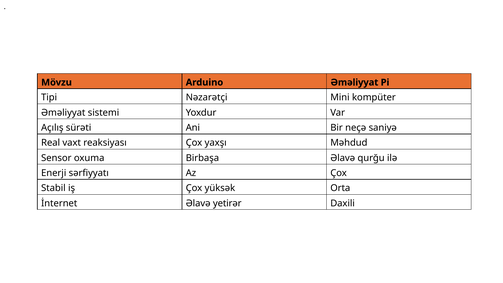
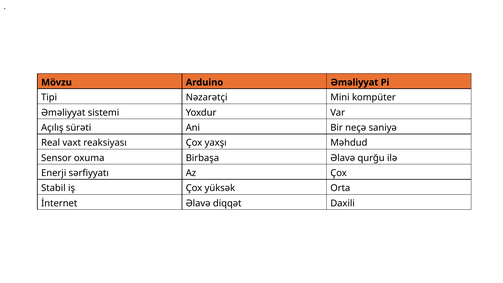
yetirər: yetirər -> diqqət
